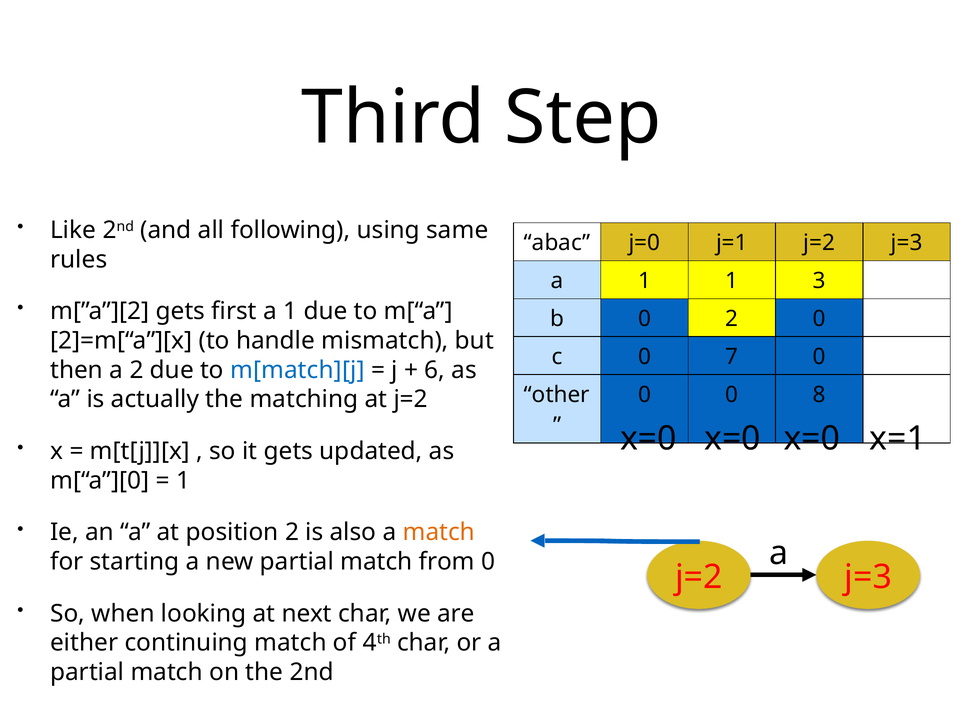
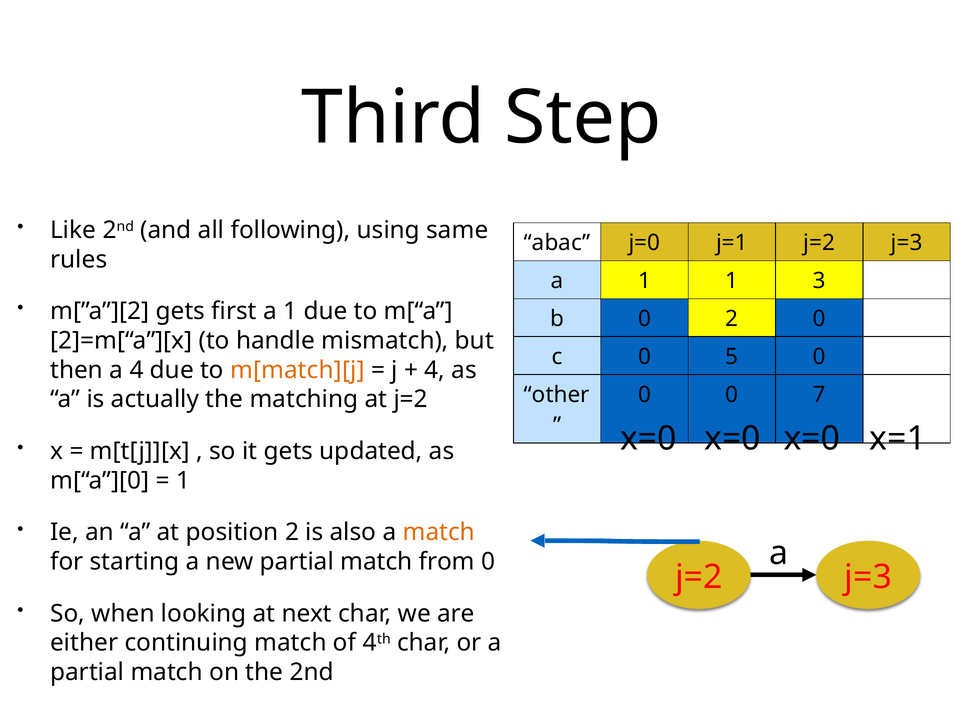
7: 7 -> 5
a 2: 2 -> 4
m[match][j colour: blue -> orange
6 at (435, 370): 6 -> 4
8: 8 -> 7
